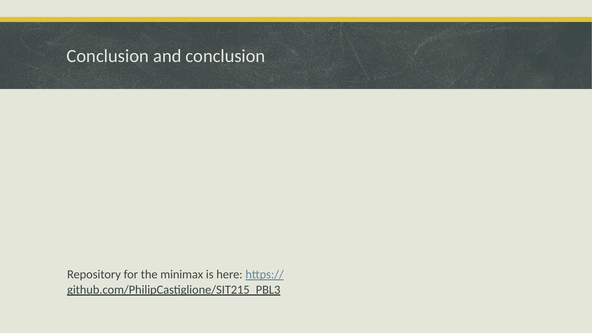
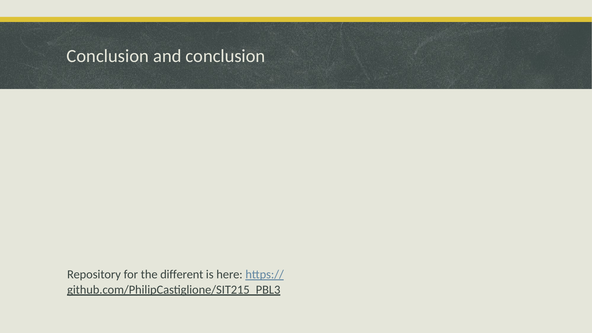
minimax: minimax -> different
